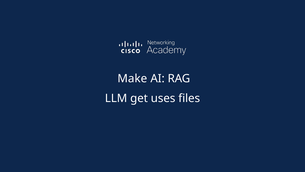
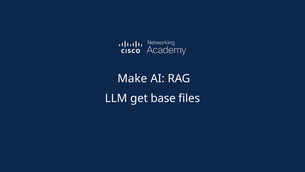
uses: uses -> base
